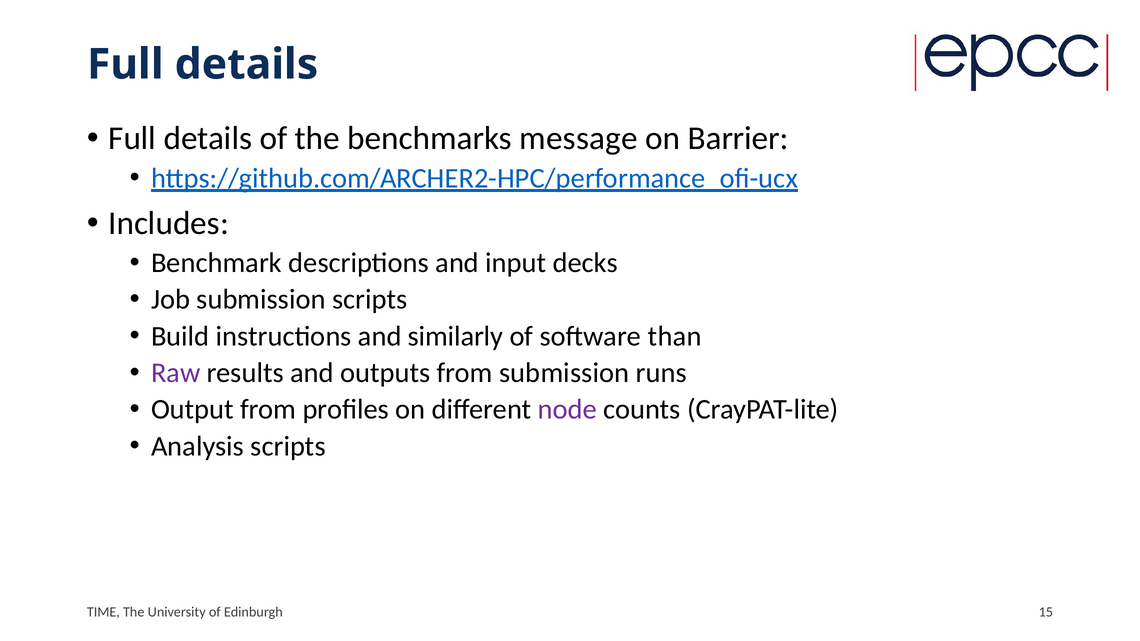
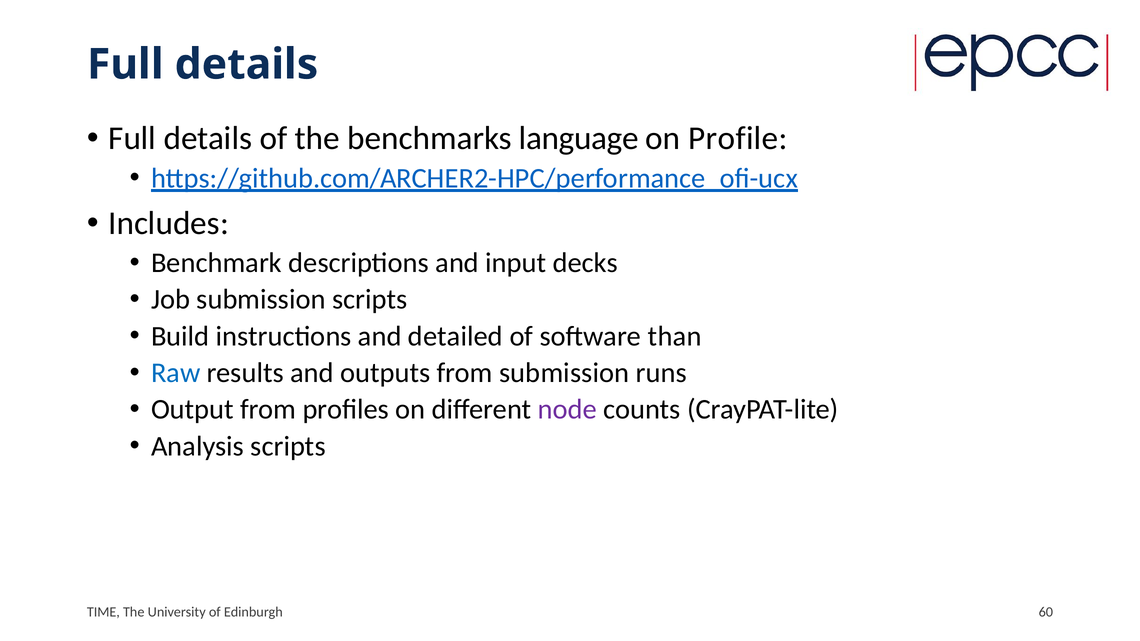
message: message -> language
Barrier: Barrier -> Profile
similarly: similarly -> detailed
Raw colour: purple -> blue
15: 15 -> 60
